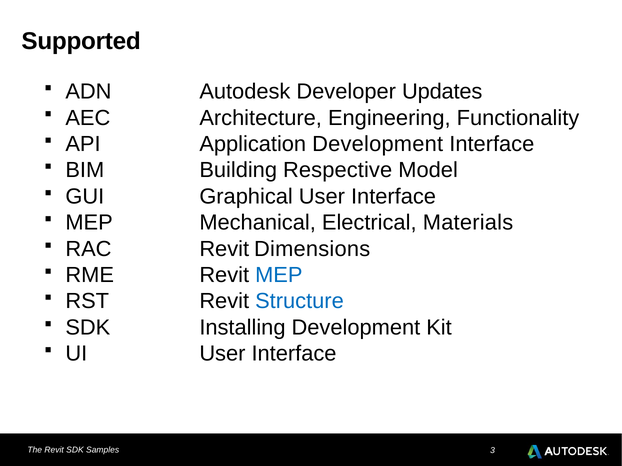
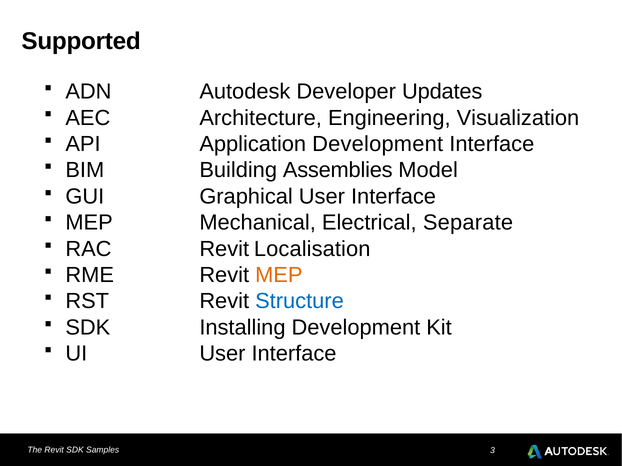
Functionality: Functionality -> Visualization
Respective: Respective -> Assemblies
Materials: Materials -> Separate
Dimensions: Dimensions -> Localisation
MEP at (279, 275) colour: blue -> orange
